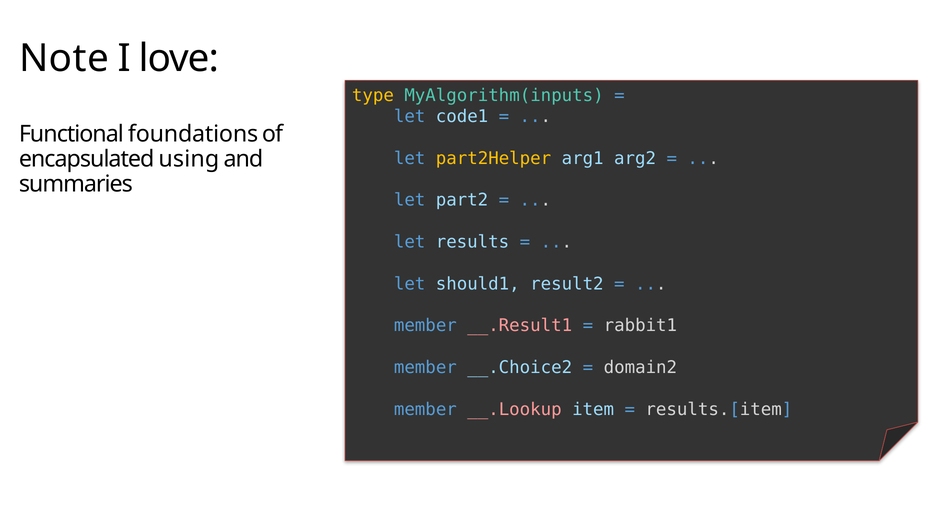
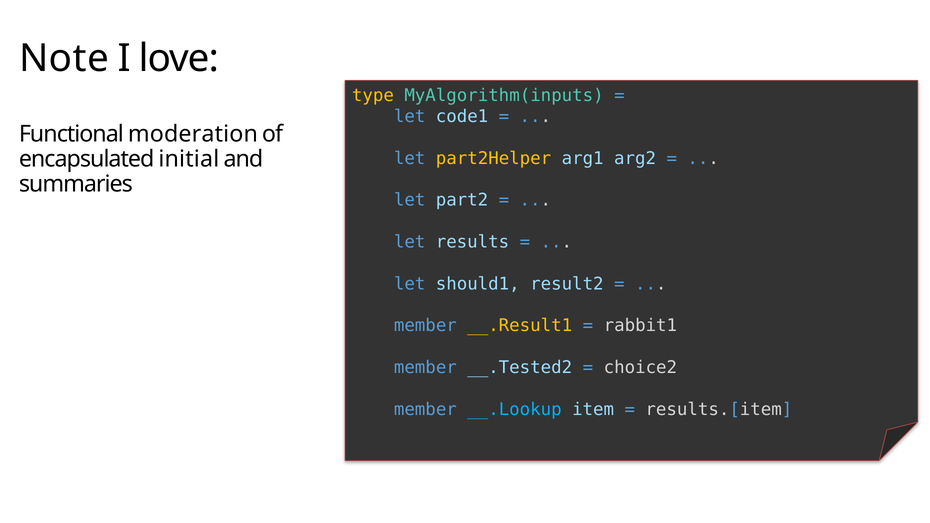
foundations: foundations -> moderation
using: using -> initial
__.Result1 colour: pink -> yellow
__.Choice2: __.Choice2 -> __.Tested2
domain2: domain2 -> choice2
__.Lookup colour: pink -> light blue
